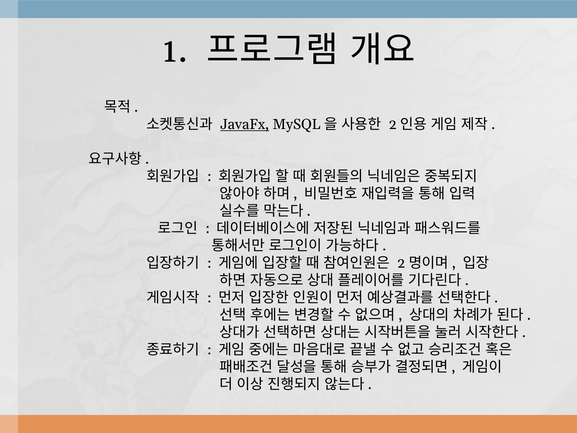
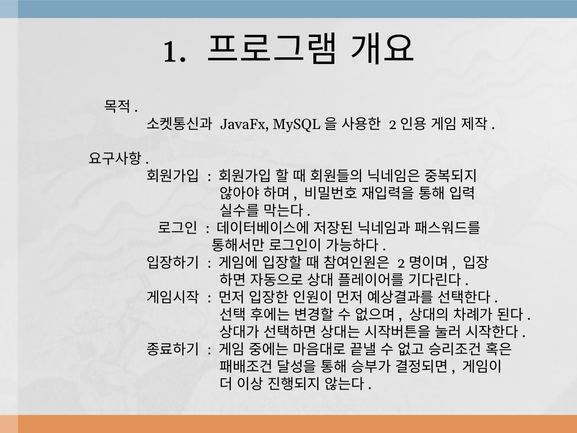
JavaFx underline: present -> none
